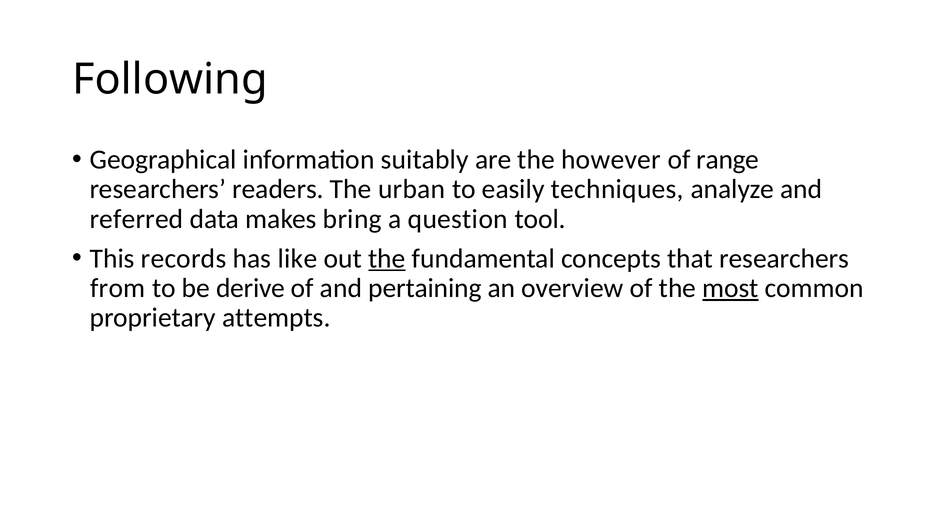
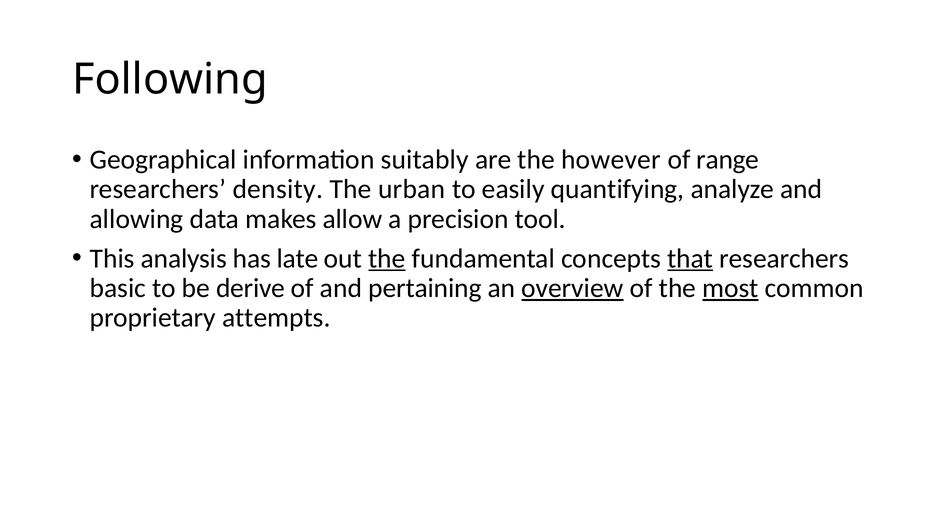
readers: readers -> density
techniques: techniques -> quantifying
referred: referred -> allowing
bring: bring -> allow
question: question -> precision
records: records -> analysis
like: like -> late
that underline: none -> present
from: from -> basic
overview underline: none -> present
